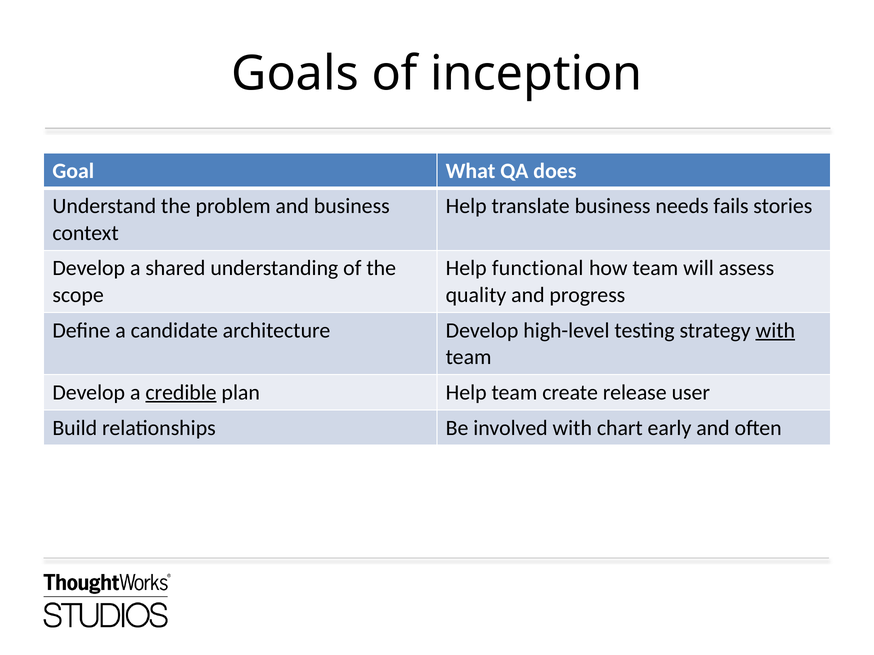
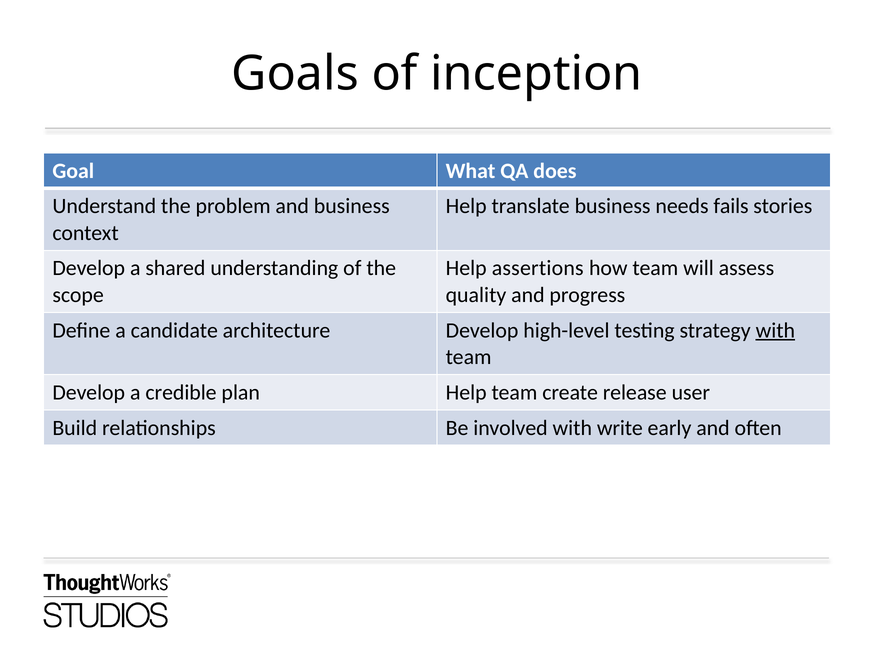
functional: functional -> assertions
credible underline: present -> none
chart: chart -> write
